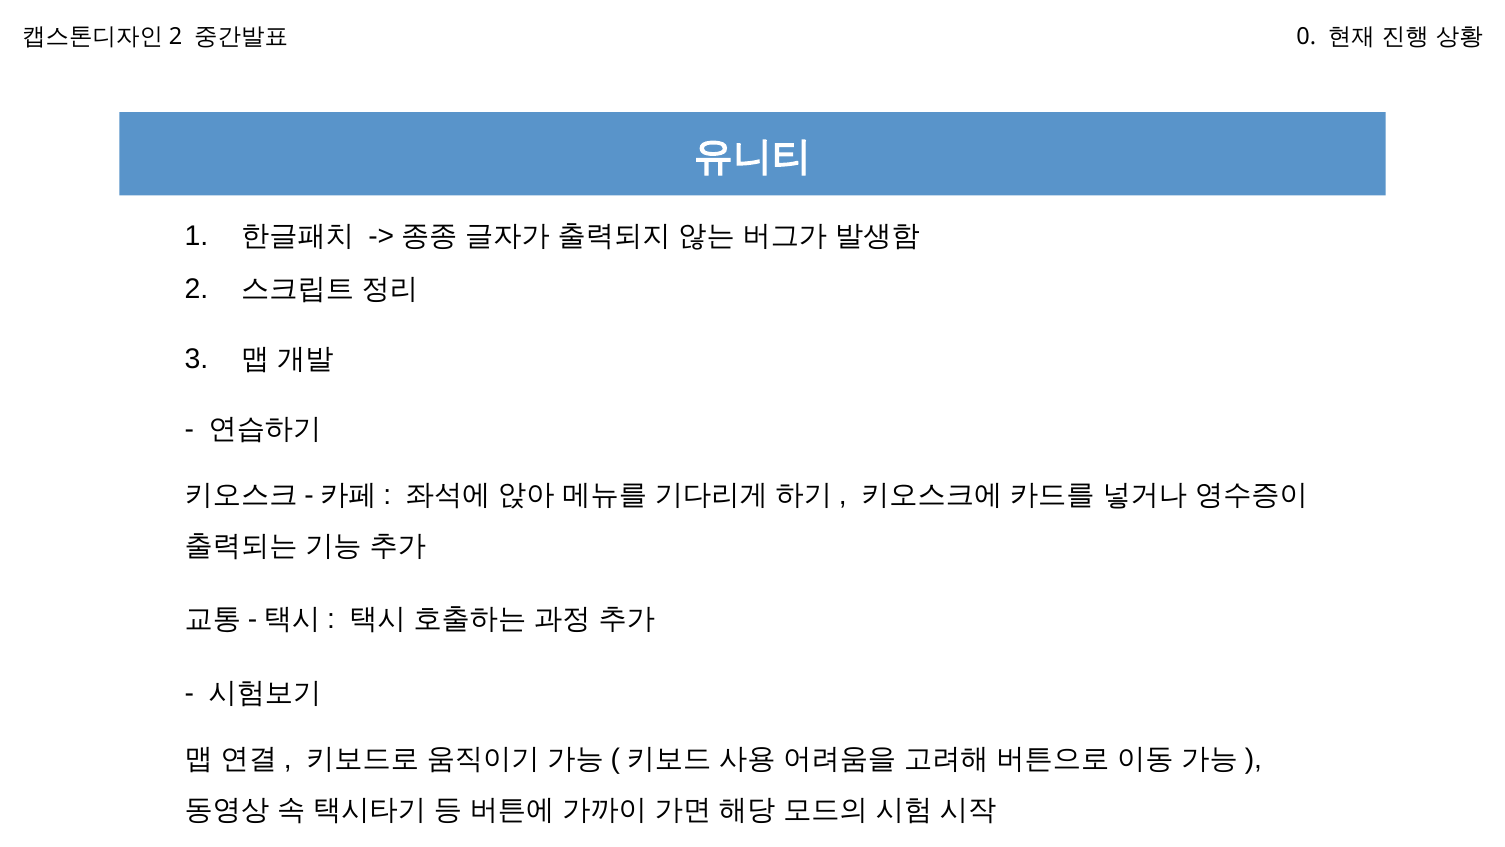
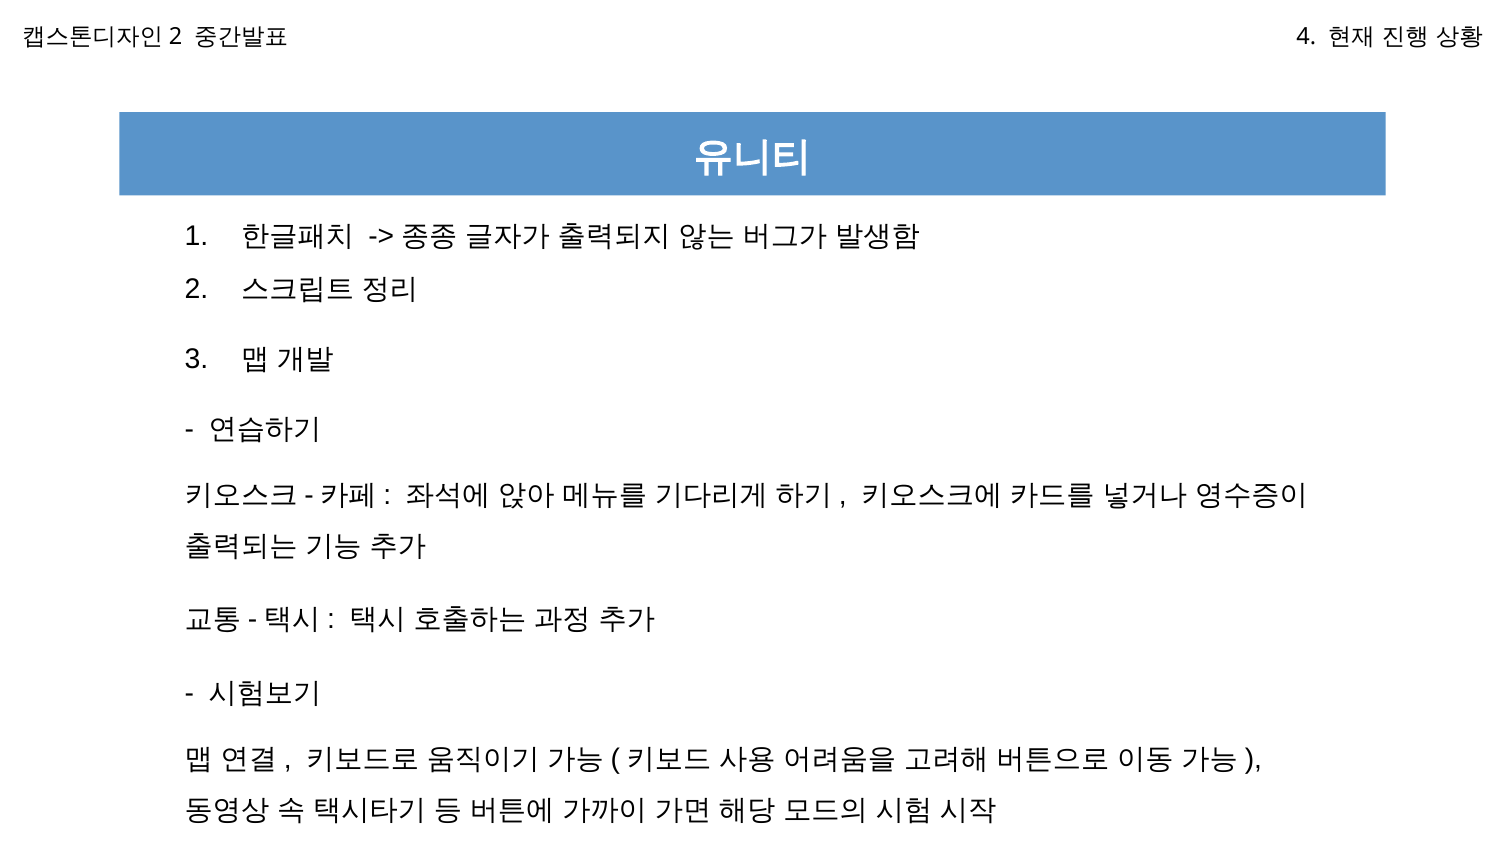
0: 0 -> 4
